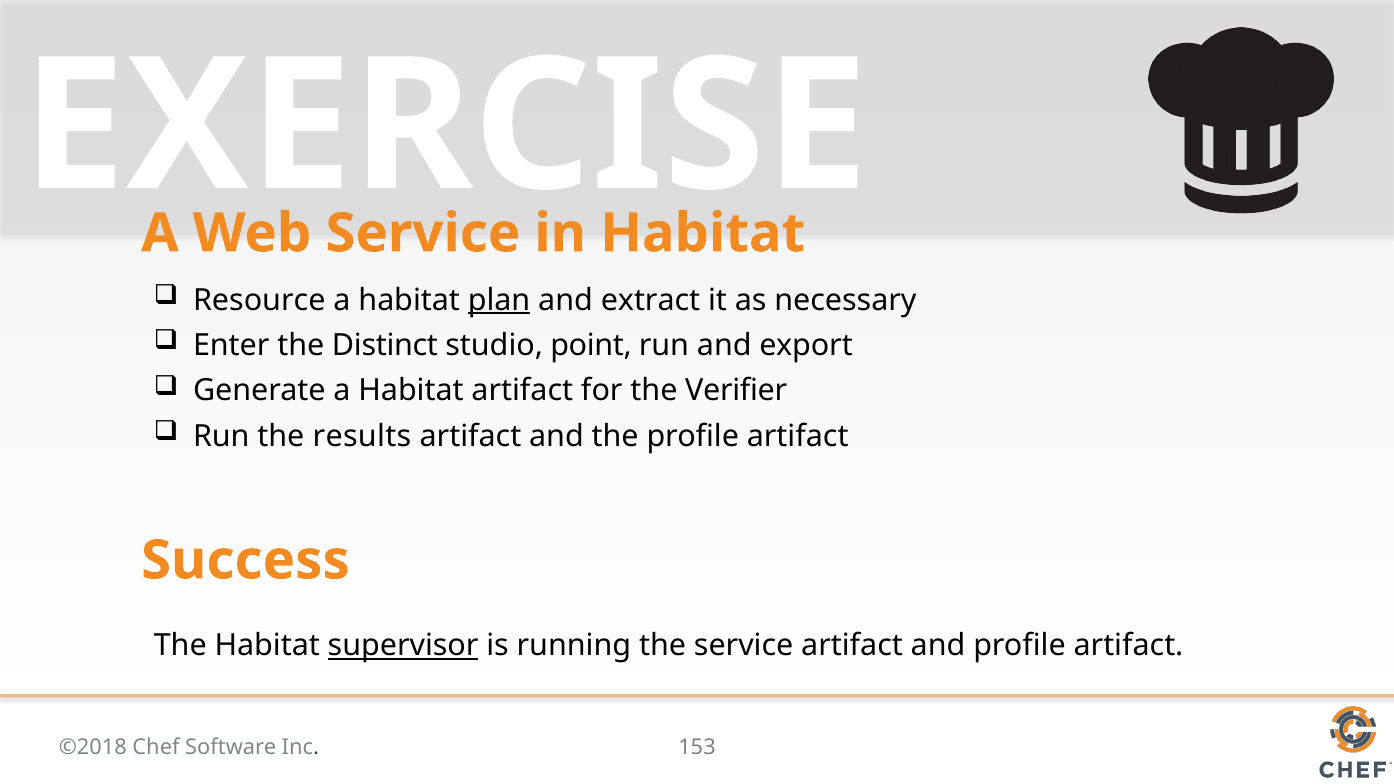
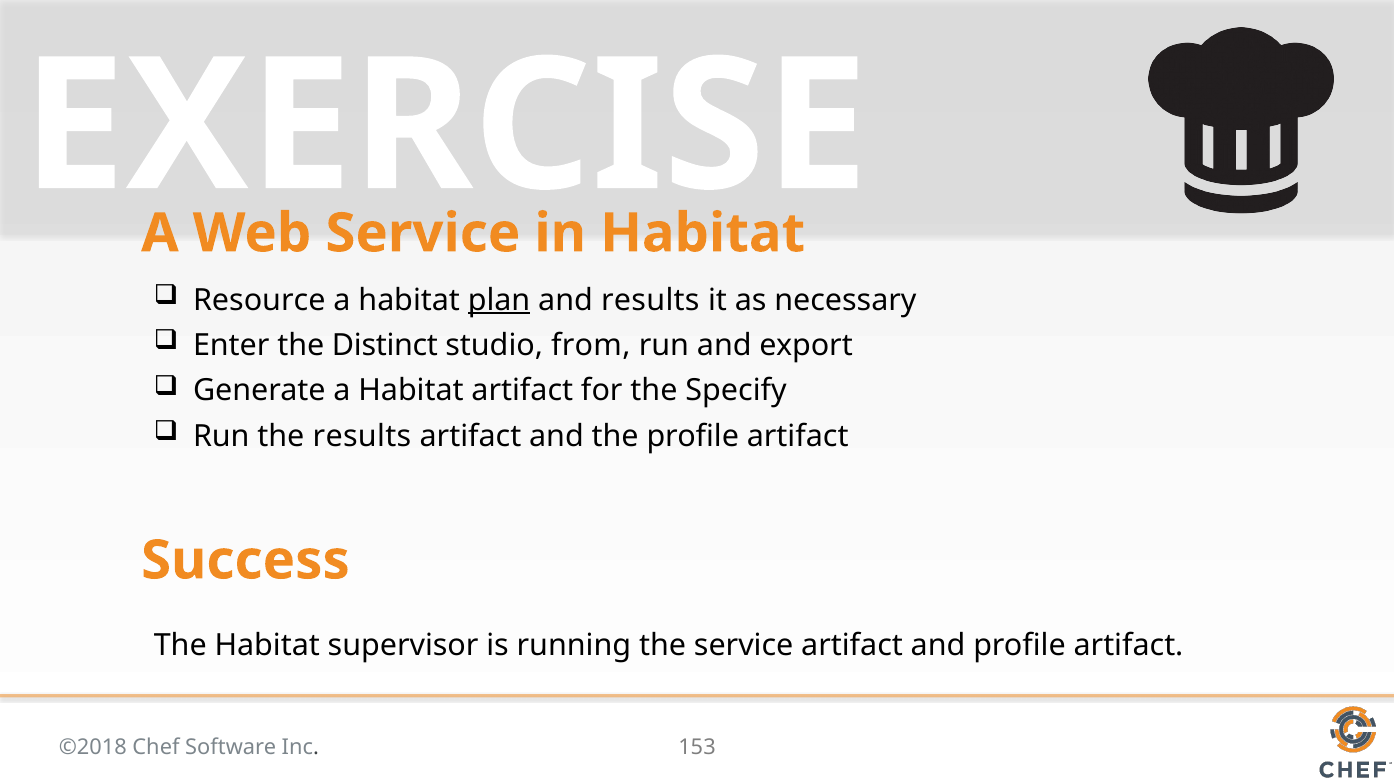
and extract: extract -> results
point: point -> from
Verifier: Verifier -> Specify
supervisor underline: present -> none
